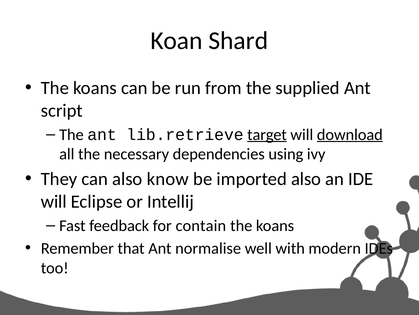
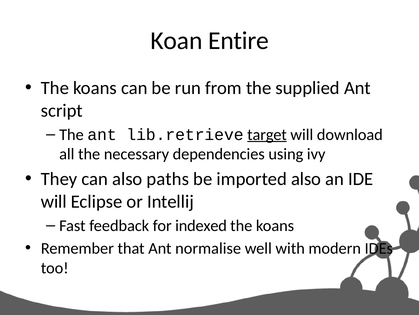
Shard: Shard -> Entire
download underline: present -> none
know: know -> paths
contain: contain -> indexed
